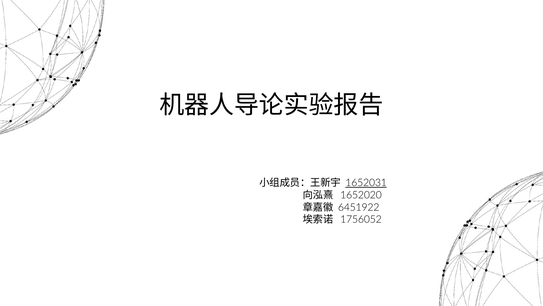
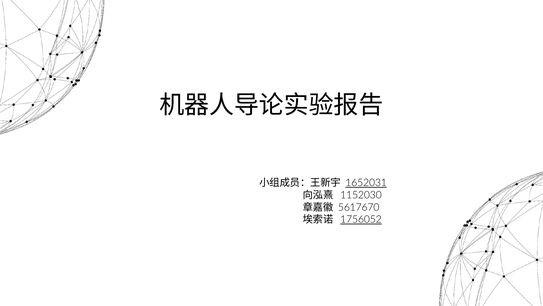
1652020: 1652020 -> 1152030
6451922: 6451922 -> 5617670
1756052 underline: none -> present
